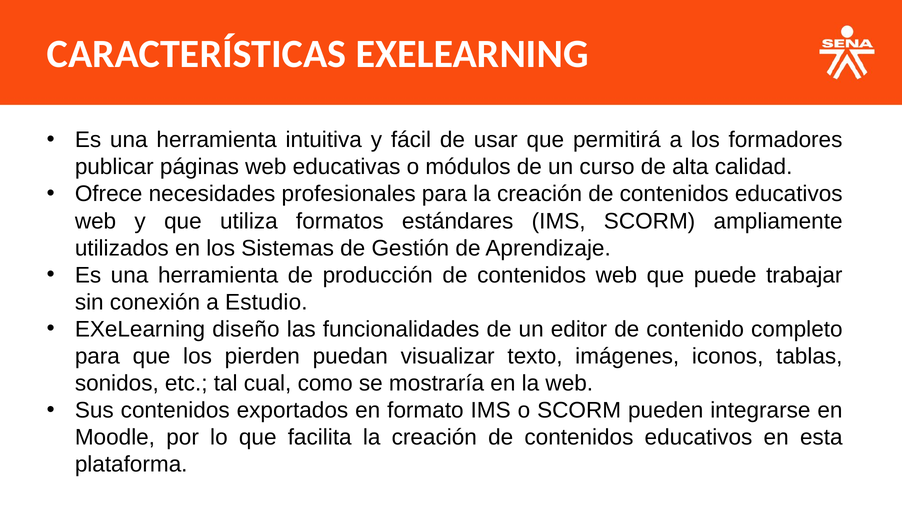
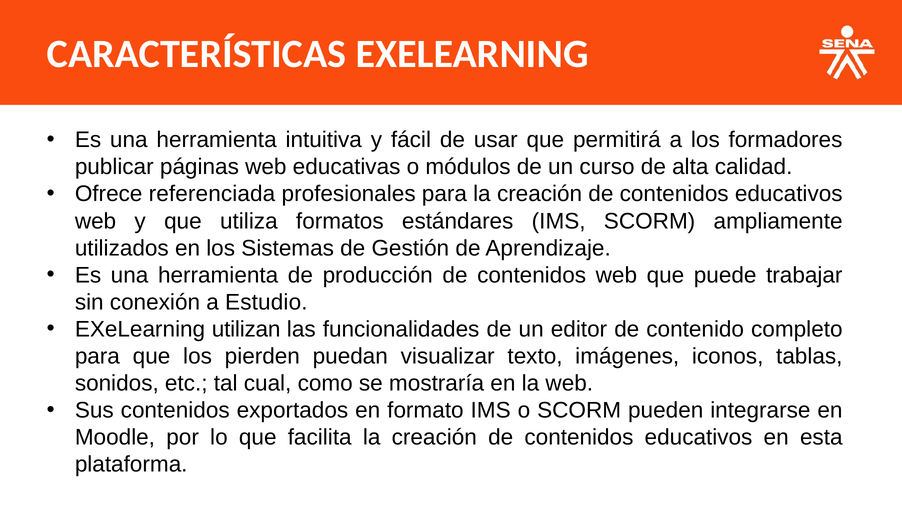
necesidades: necesidades -> referenciada
diseño: diseño -> utilizan
